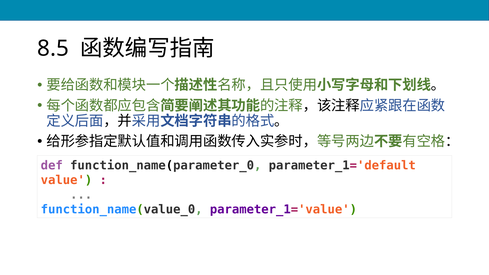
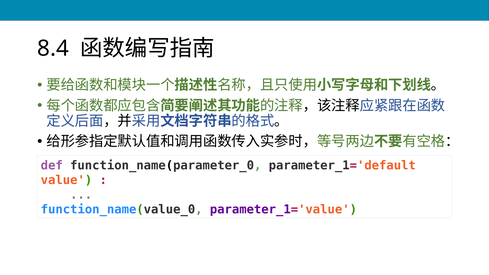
8.5: 8.5 -> 8.4
